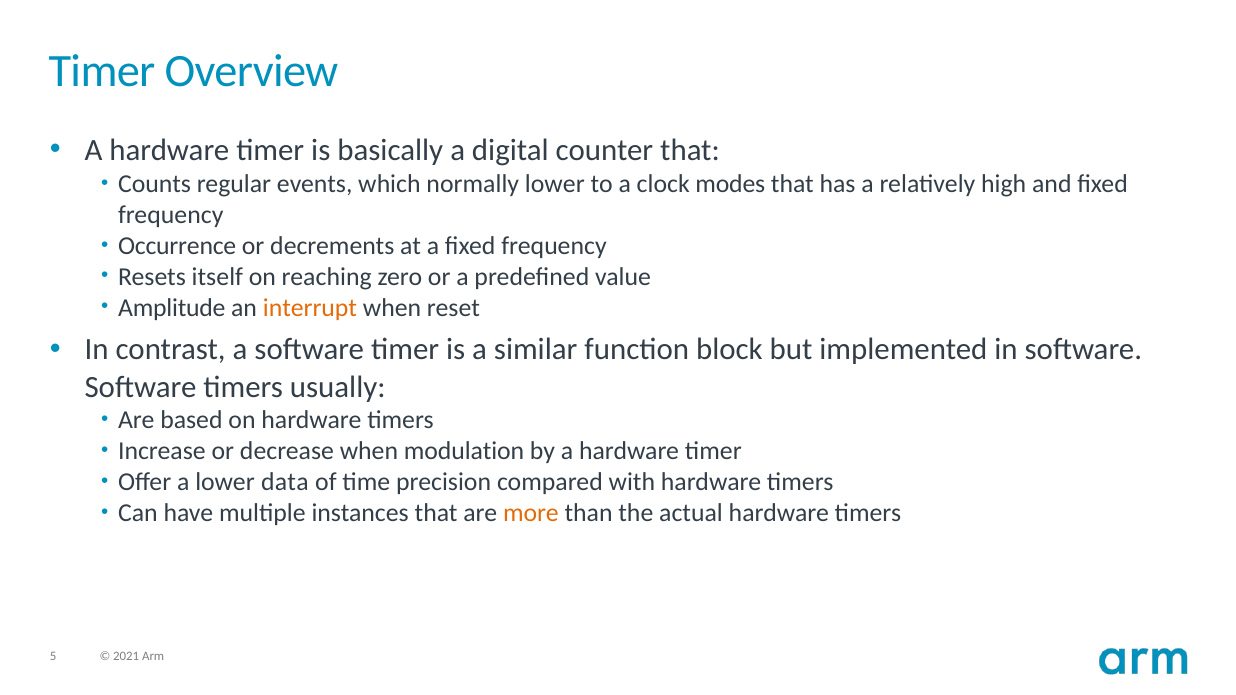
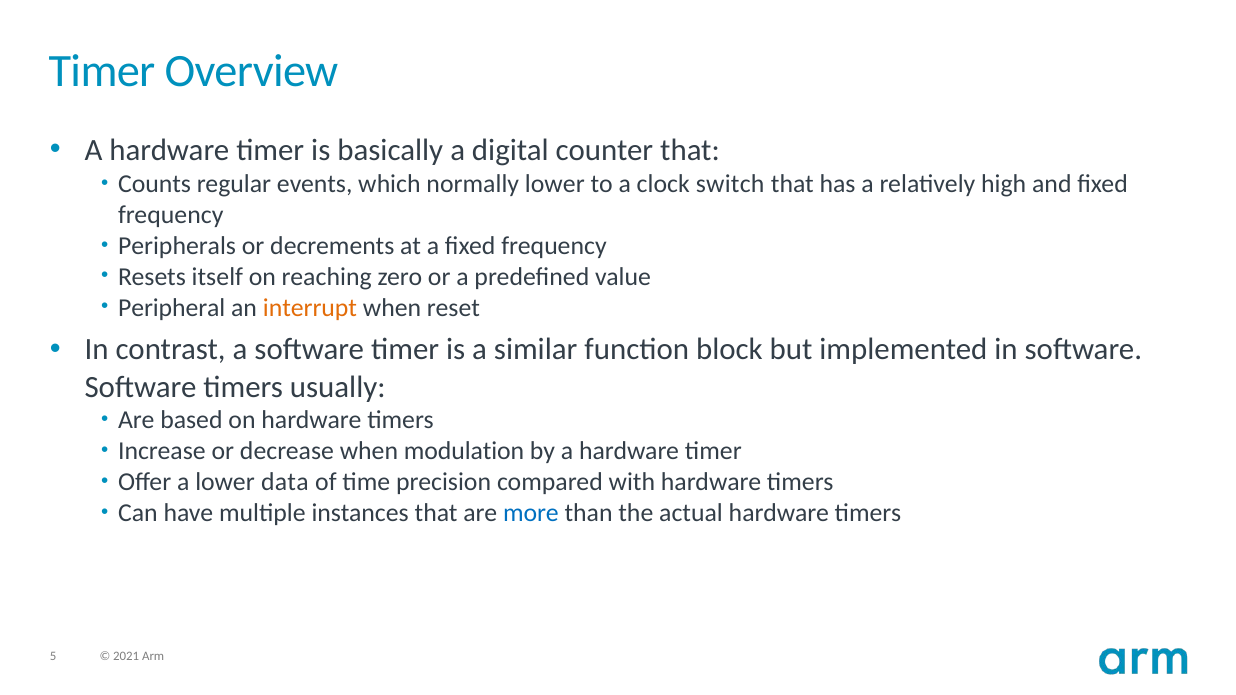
modes: modes -> switch
Occurrence: Occurrence -> Peripherals
Amplitude: Amplitude -> Peripheral
more colour: orange -> blue
